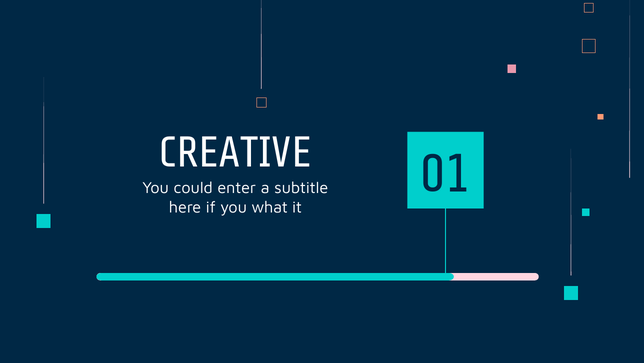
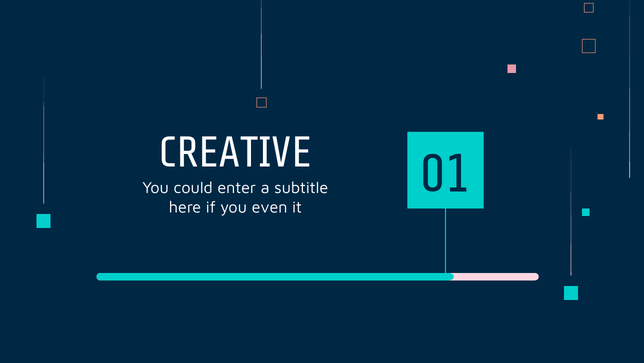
what: what -> even
